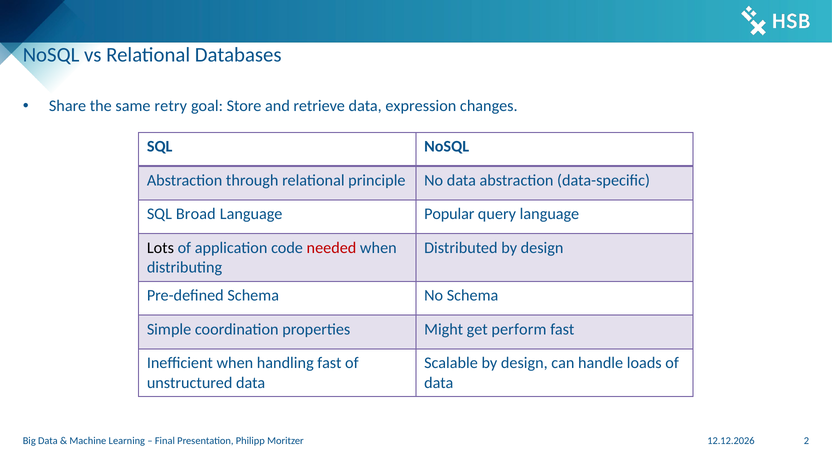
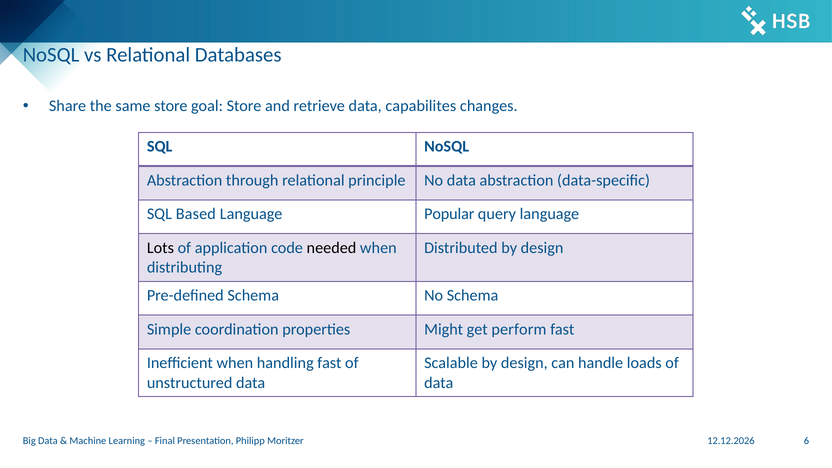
same retry: retry -> store
expression: expression -> capabilites
Broad: Broad -> Based
needed colour: red -> black
2: 2 -> 6
